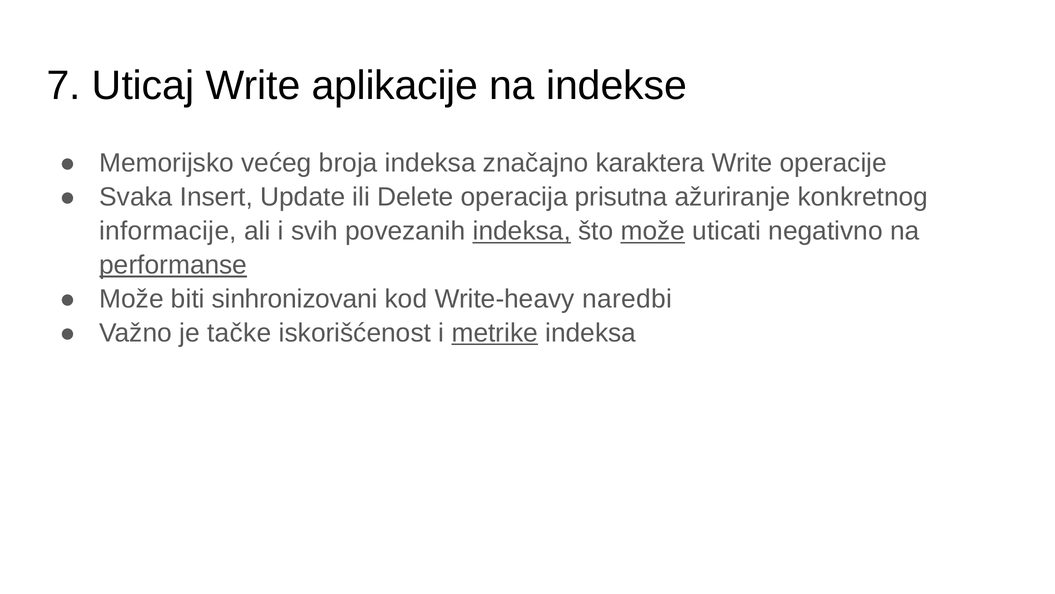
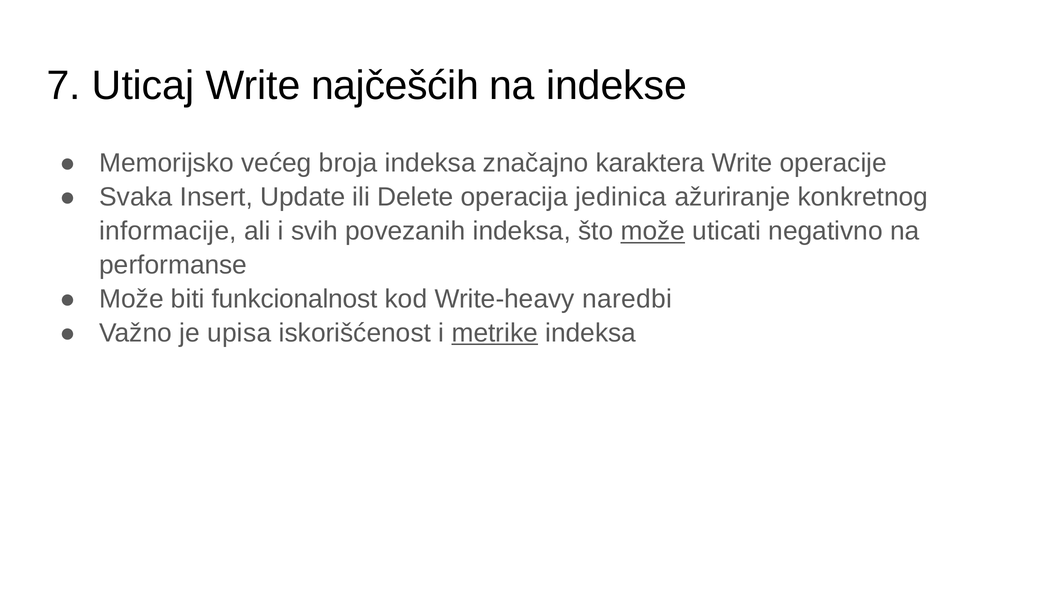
aplikacije: aplikacije -> najčešćih
prisutna: prisutna -> jedinica
indeksa at (522, 231) underline: present -> none
performanse underline: present -> none
sinhronizovani: sinhronizovani -> funkcionalnost
tačke: tačke -> upisa
